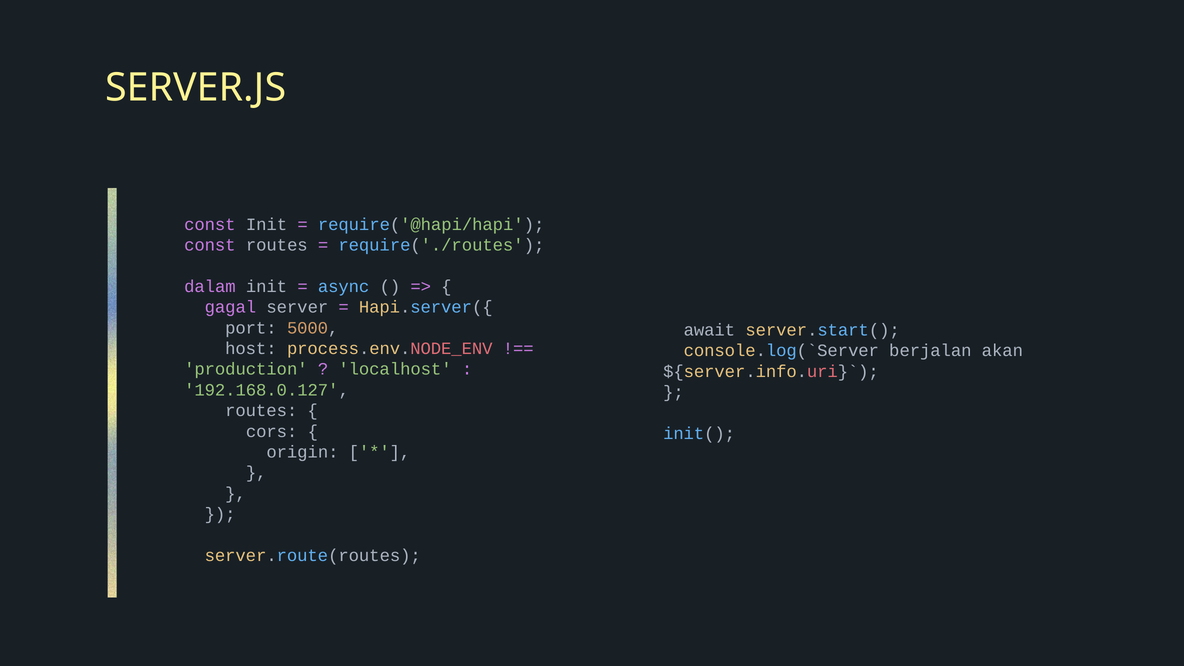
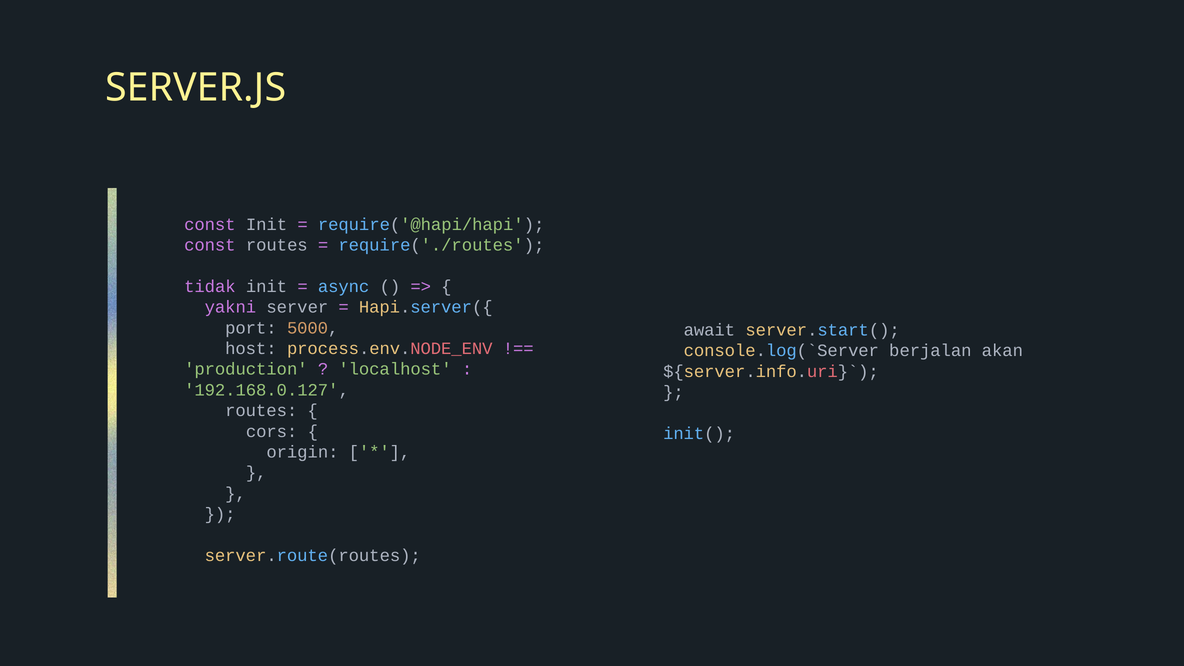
dalam: dalam -> tidak
gagal: gagal -> yakni
